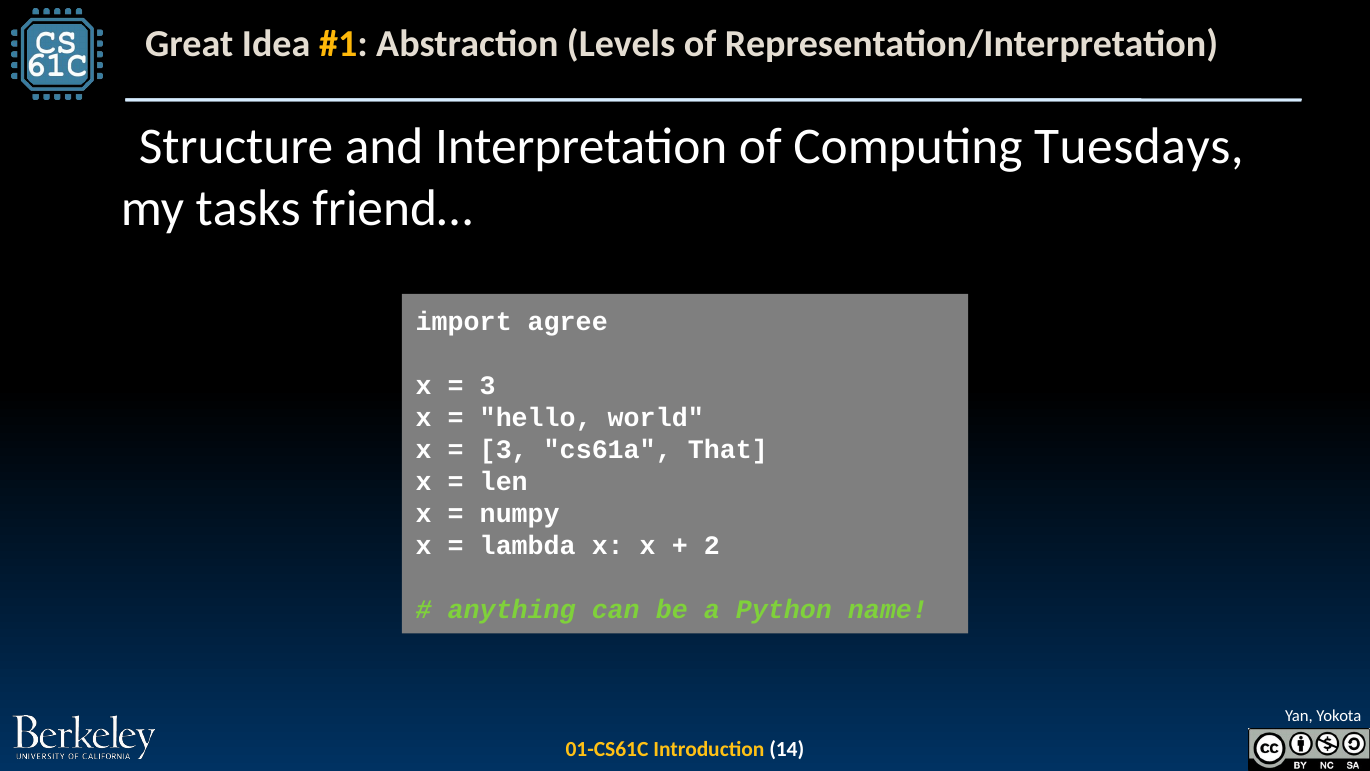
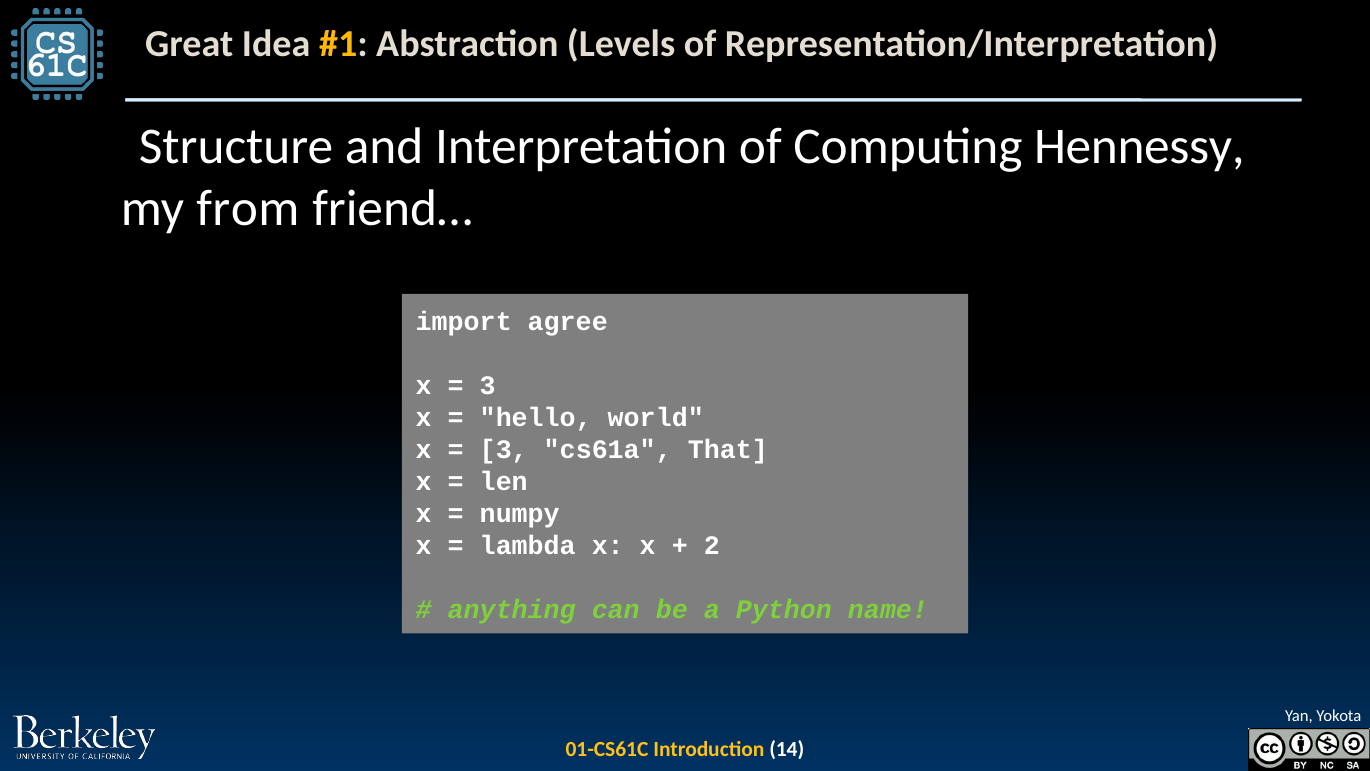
Tuesdays: Tuesdays -> Hennessy
tasks: tasks -> from
